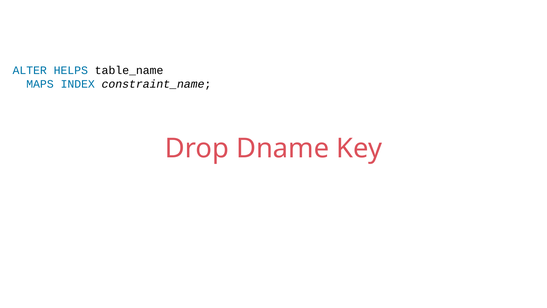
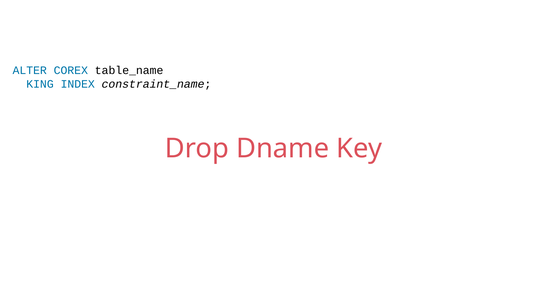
HELPS: HELPS -> COREX
MAPS: MAPS -> KING
